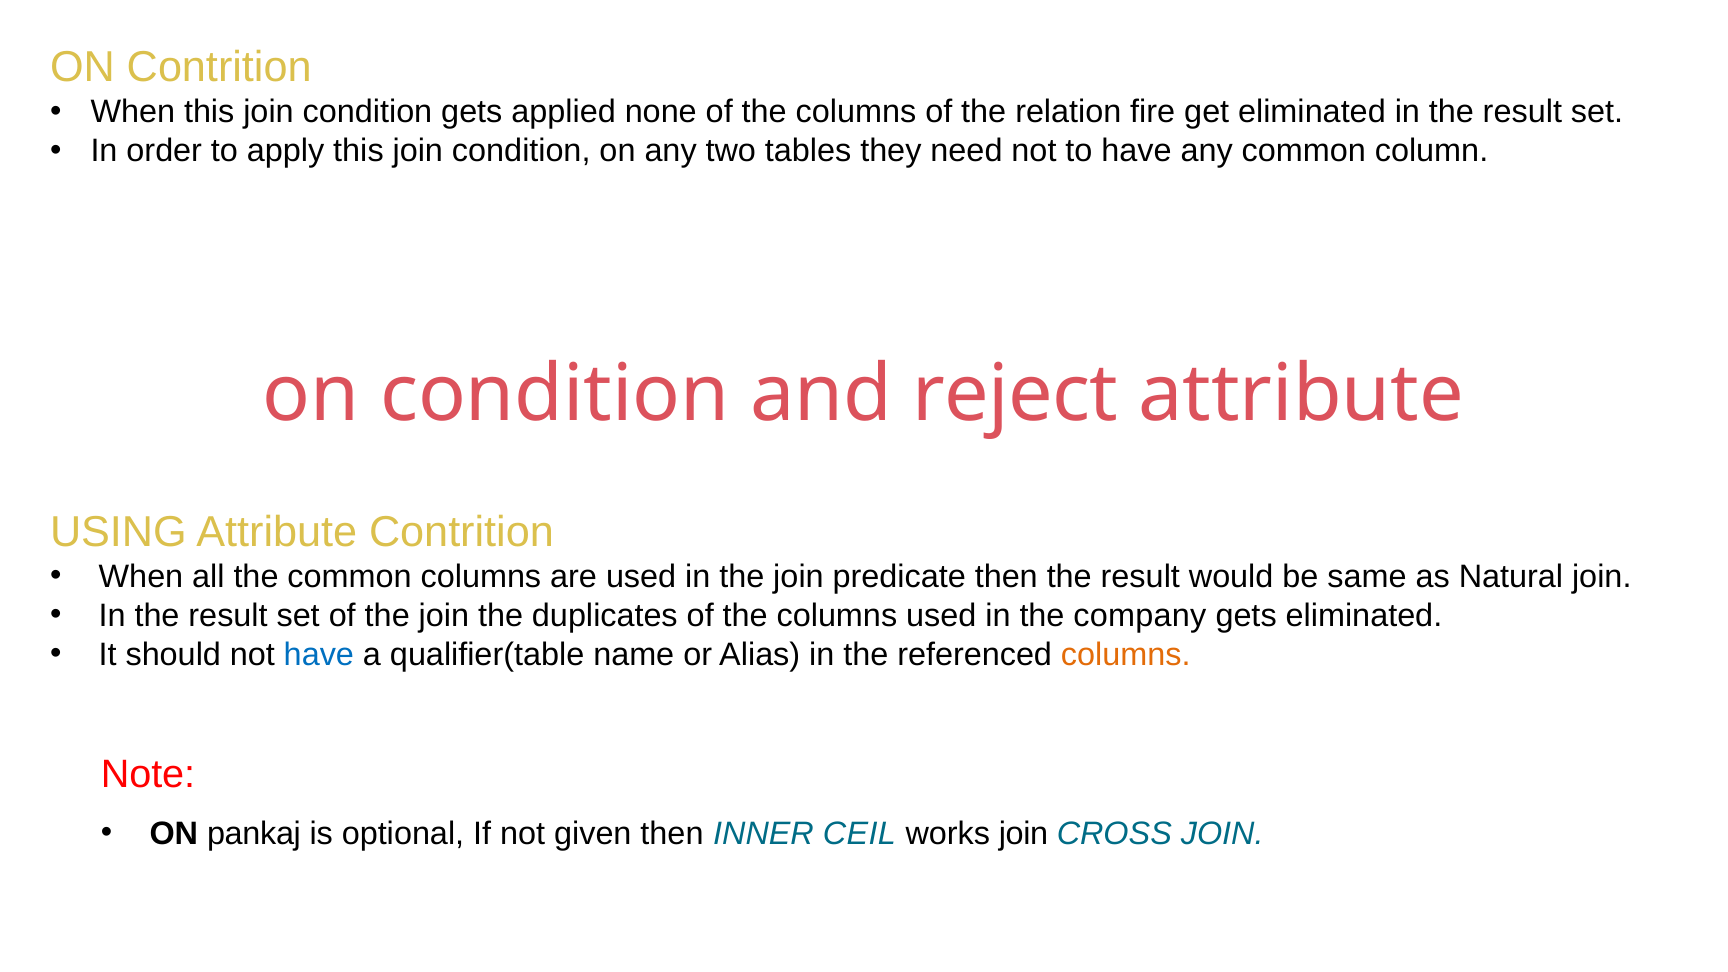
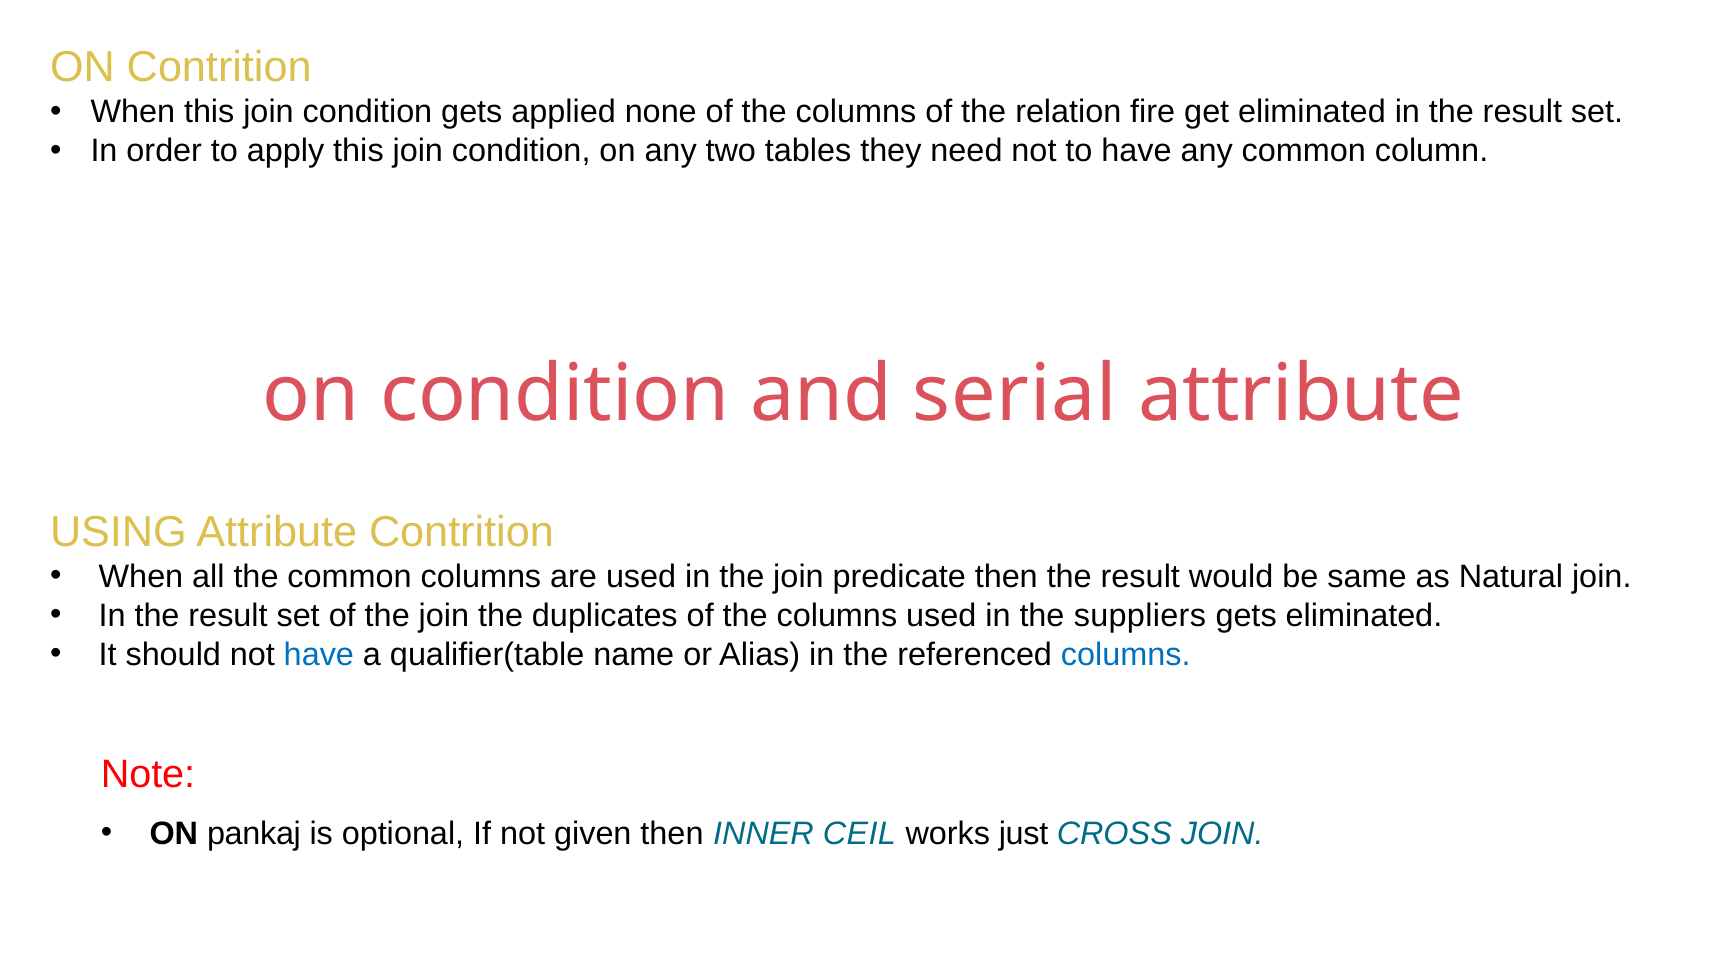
reject: reject -> serial
company: company -> suppliers
columns at (1126, 654) colour: orange -> blue
works join: join -> just
